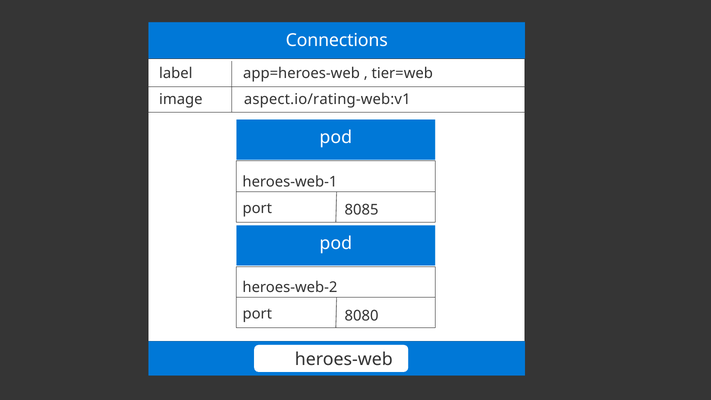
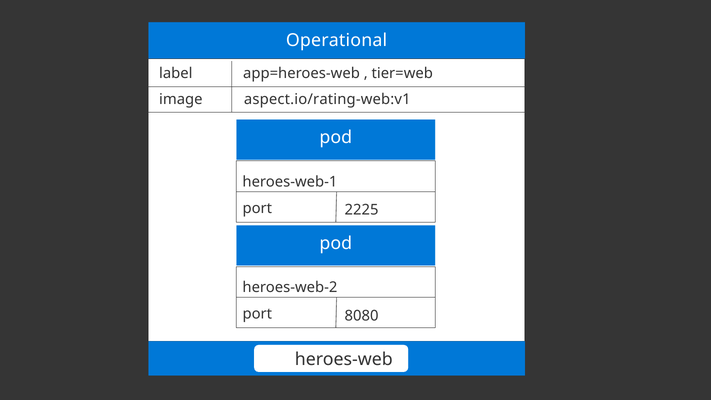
Connections: Connections -> Operational
8085: 8085 -> 2225
